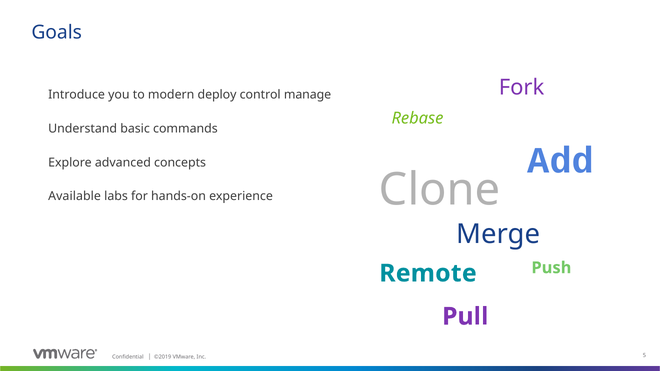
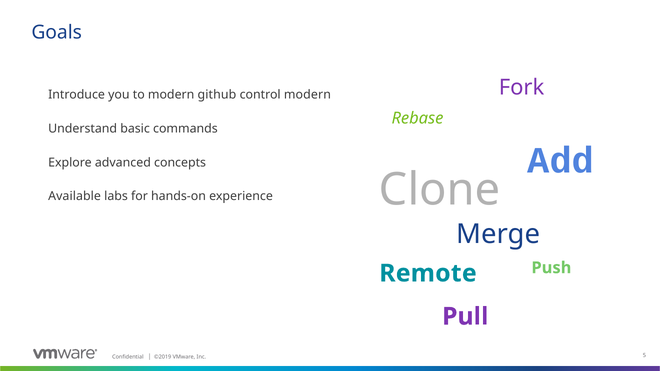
deploy: deploy -> github
control manage: manage -> modern
